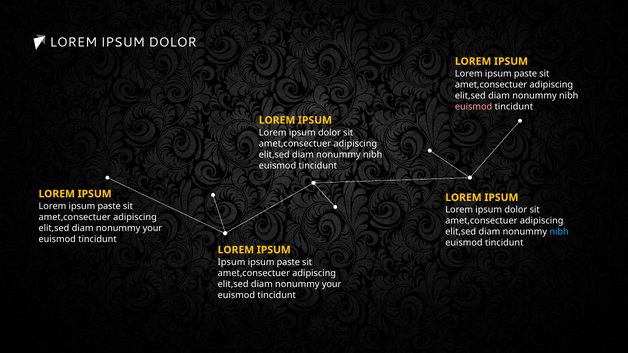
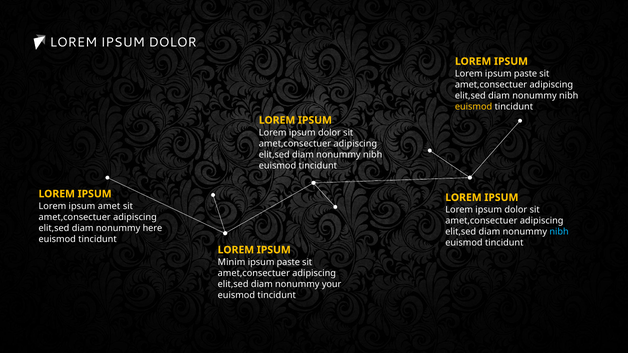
euismod at (474, 107) colour: pink -> yellow
paste at (109, 206): paste -> amet
your at (152, 228): your -> here
Ipsum at (232, 262): Ipsum -> Minim
